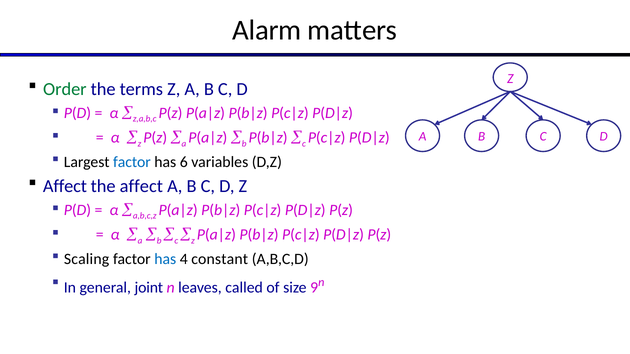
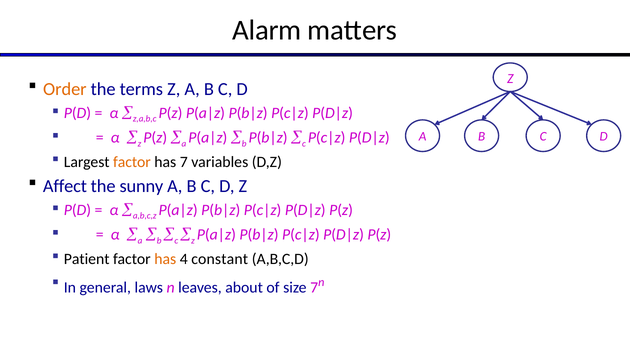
Order colour: green -> orange
factor at (132, 162) colour: blue -> orange
has 6: 6 -> 7
the affect: affect -> sunny
Scaling: Scaling -> Patient
has at (165, 259) colour: blue -> orange
joint: joint -> laws
called: called -> about
size 9: 9 -> 7
